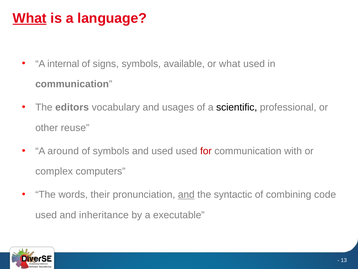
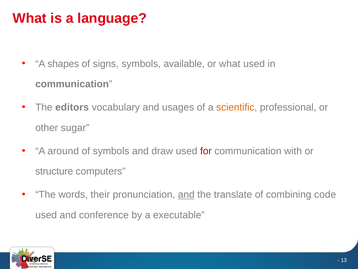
What at (30, 18) underline: present -> none
internal: internal -> shapes
scientific colour: black -> orange
reuse: reuse -> sugar
and used: used -> draw
complex: complex -> structure
syntactic: syntactic -> translate
inheritance: inheritance -> conference
